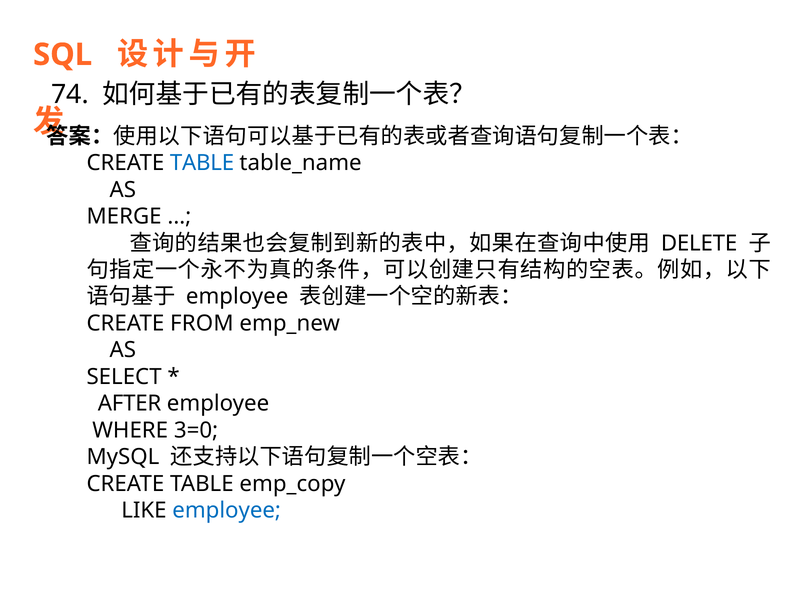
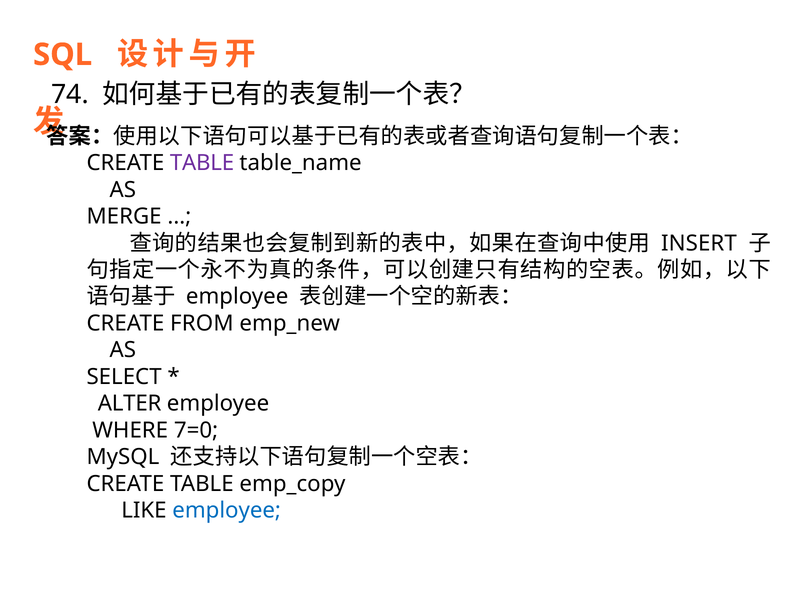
TABLE at (202, 163) colour: blue -> purple
DELETE: DELETE -> INSERT
AFTER: AFTER -> ALTER
3=0: 3=0 -> 7=0
